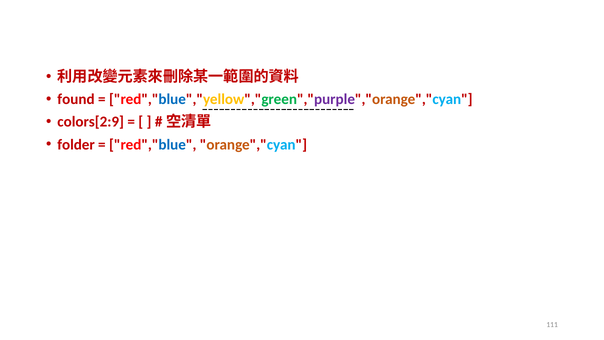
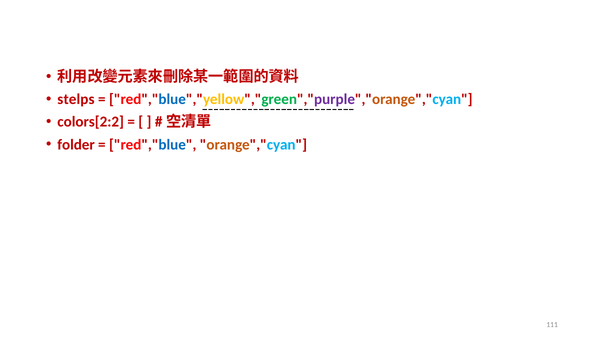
found: found -> stelps
colors[2:9: colors[2:9 -> colors[2:2
